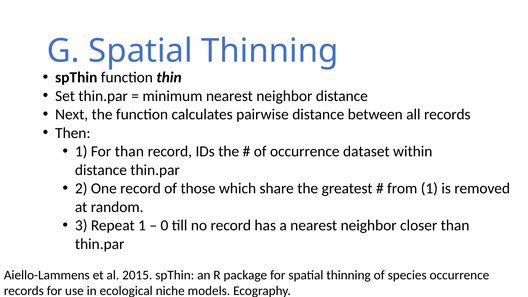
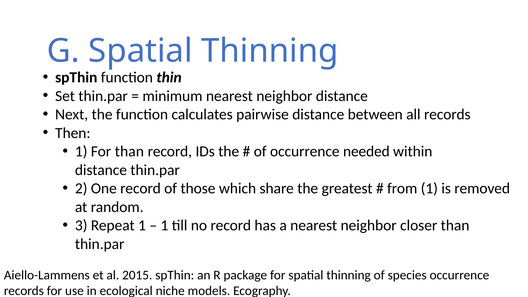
dataset: dataset -> needed
0 at (164, 225): 0 -> 1
